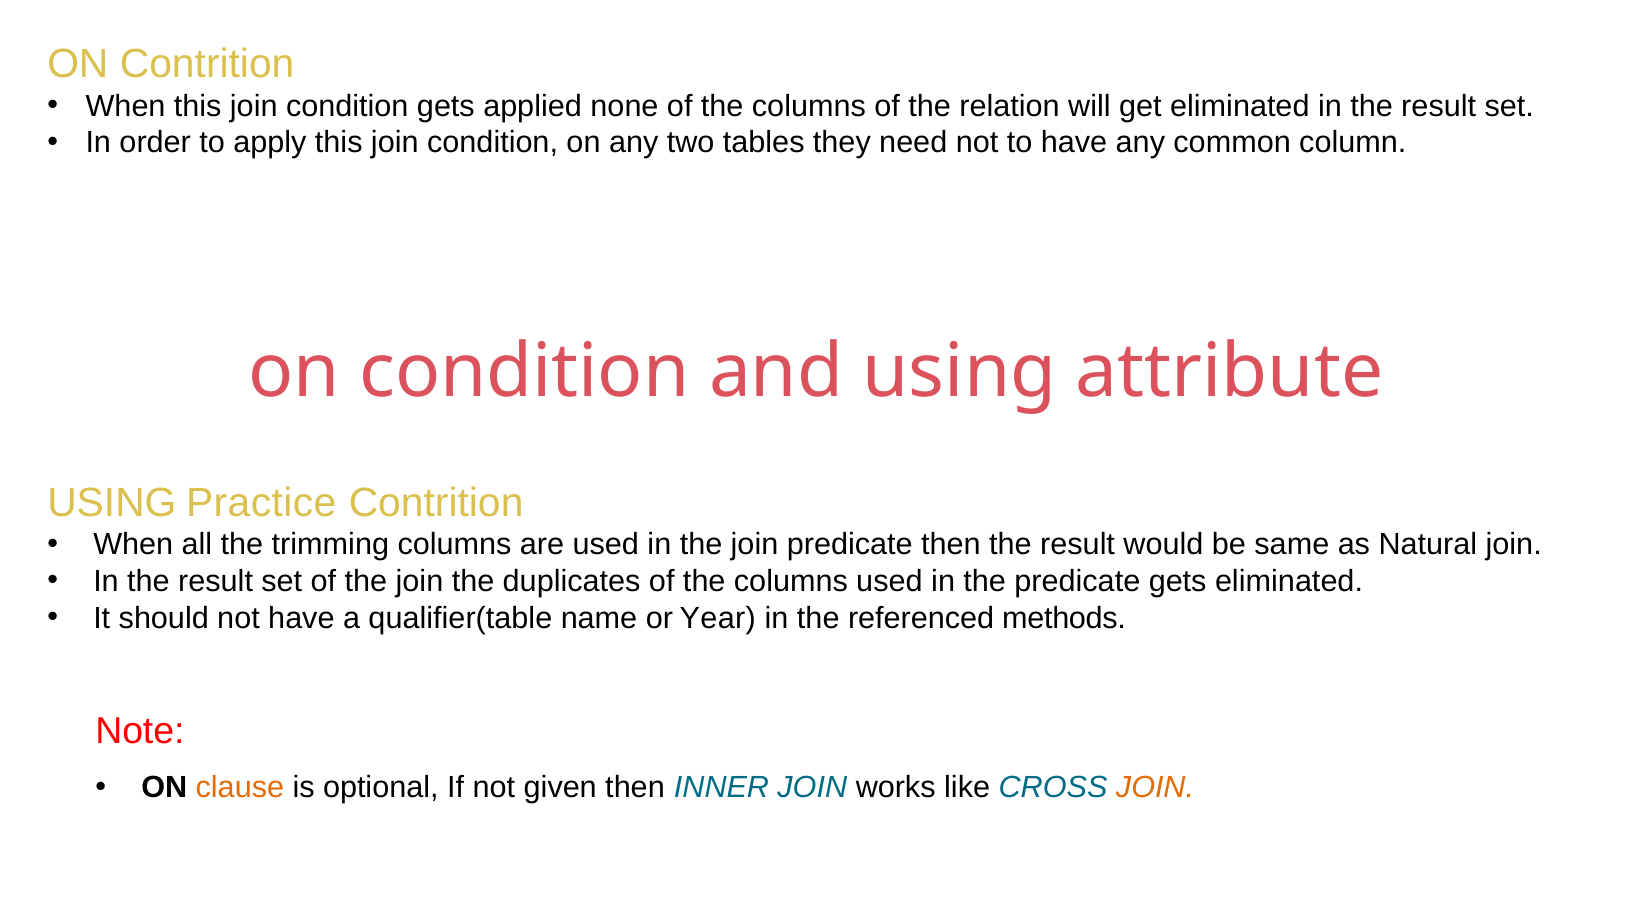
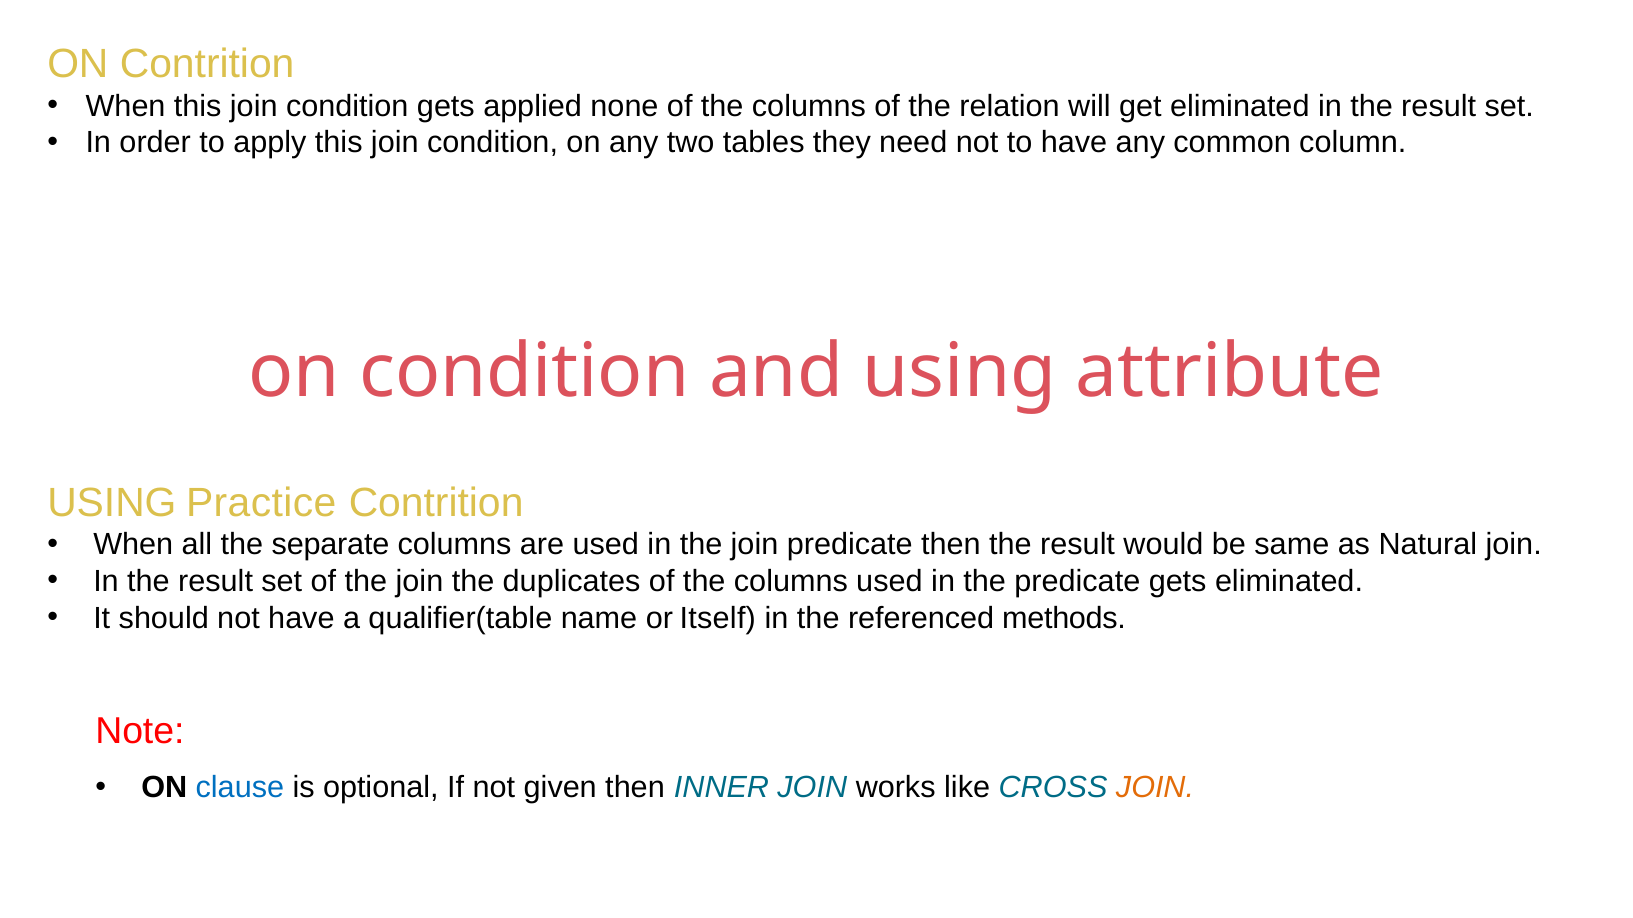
trimming: trimming -> separate
Year: Year -> Itself
clause colour: orange -> blue
